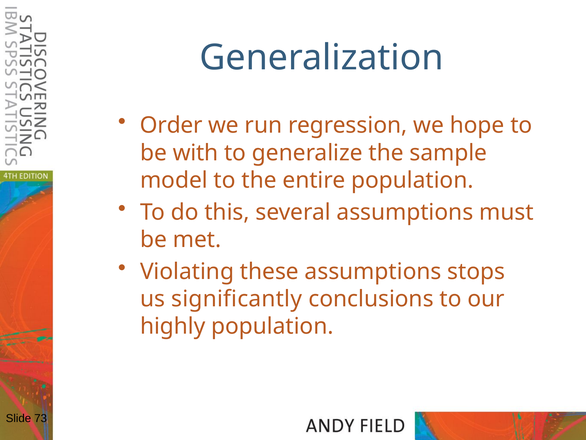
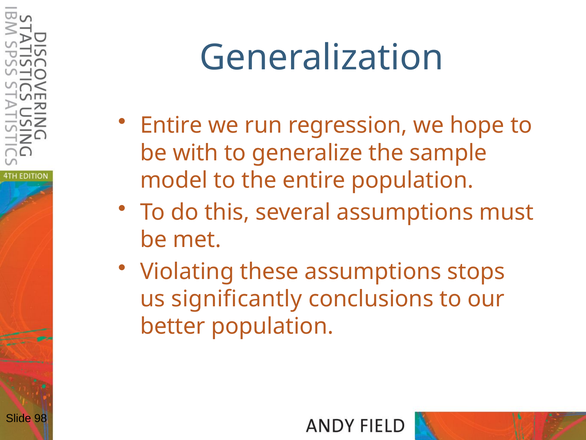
Order at (171, 125): Order -> Entire
highly: highly -> better
73: 73 -> 98
